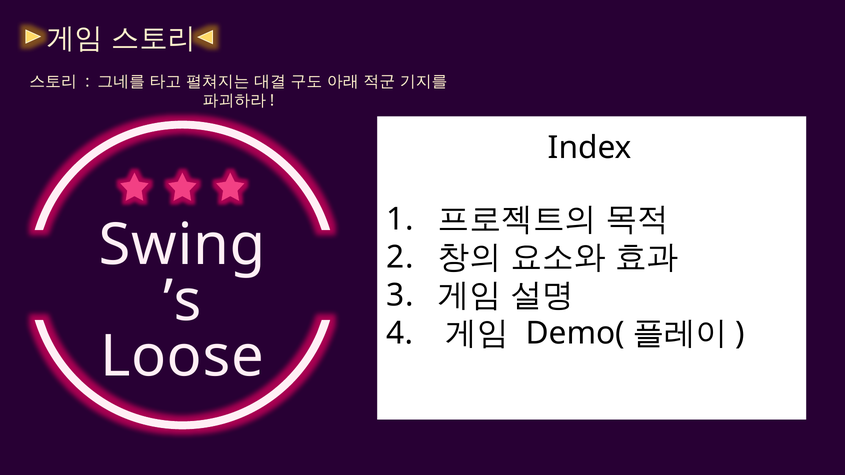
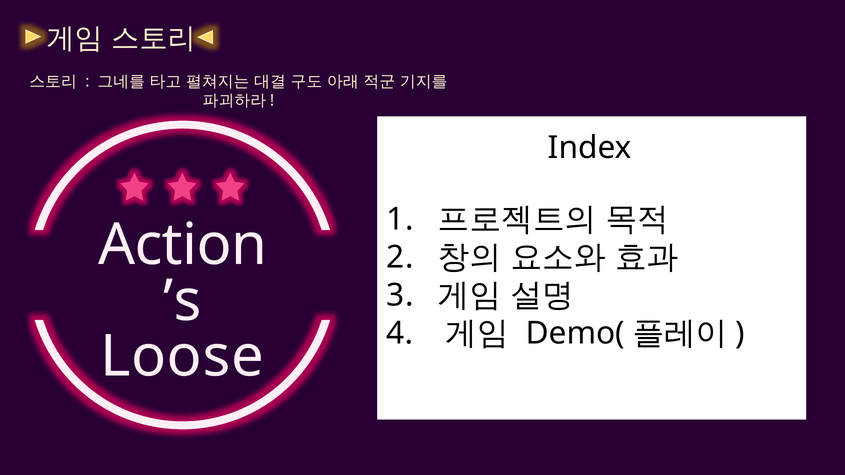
Swing: Swing -> Action
